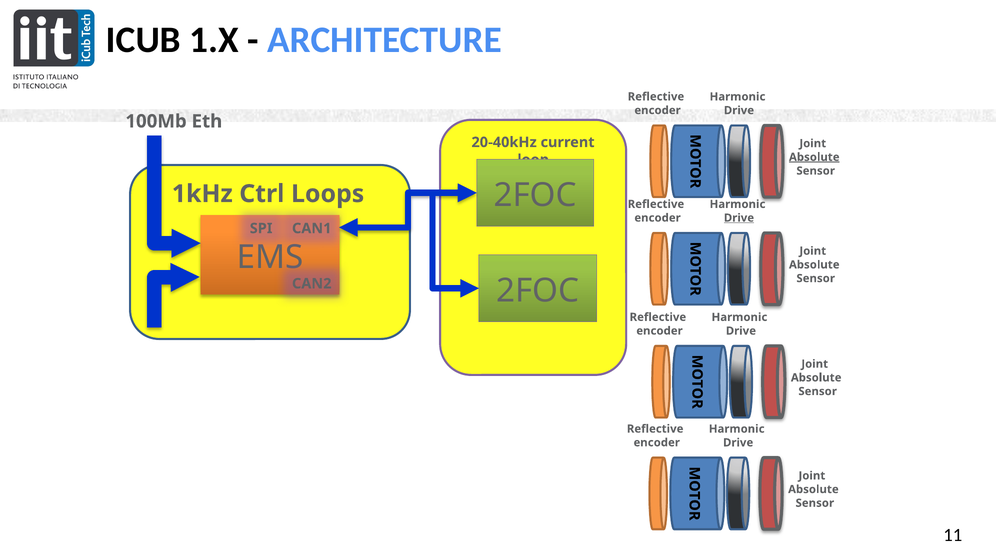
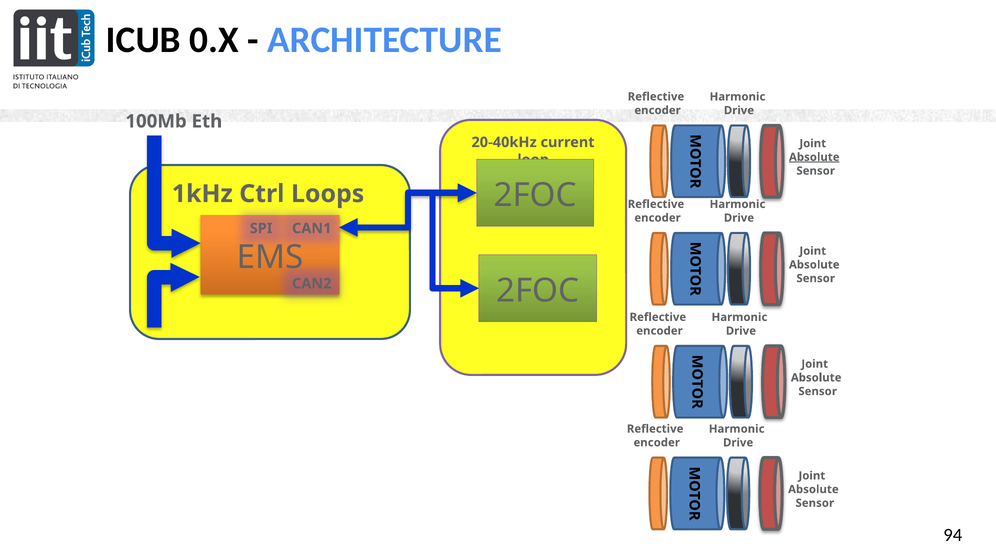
1.X: 1.X -> 0.X
Drive at (739, 218) underline: present -> none
11: 11 -> 94
